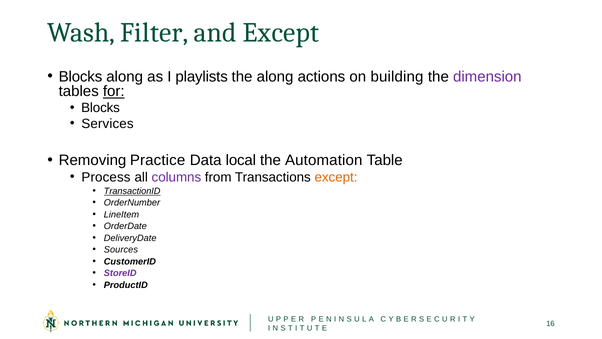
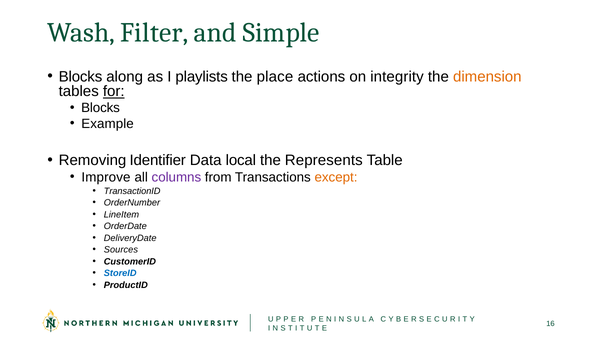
and Except: Except -> Simple
the along: along -> place
building: building -> integrity
dimension colour: purple -> orange
Services: Services -> Example
Practice: Practice -> Identifier
Automation: Automation -> Represents
Process: Process -> Improve
TransactionID underline: present -> none
StoreID colour: purple -> blue
